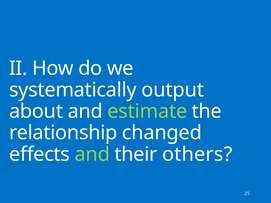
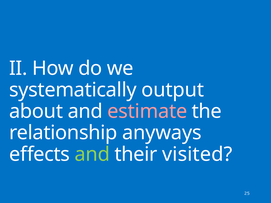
estimate colour: light green -> pink
changed: changed -> anyways
others: others -> visited
